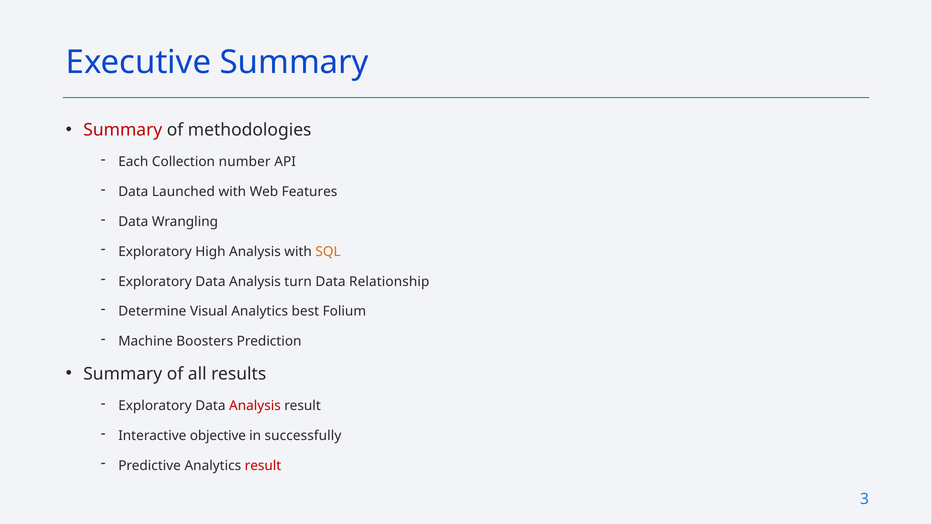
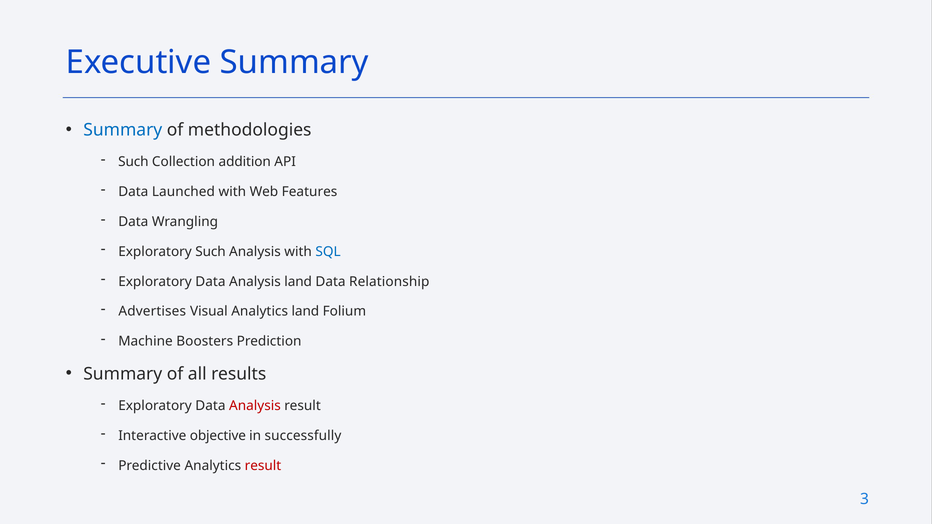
Summary at (123, 130) colour: red -> blue
Each at (133, 162): Each -> Such
number: number -> addition
Exploratory High: High -> Such
SQL colour: orange -> blue
Analysis turn: turn -> land
Determine: Determine -> Advertises
Analytics best: best -> land
